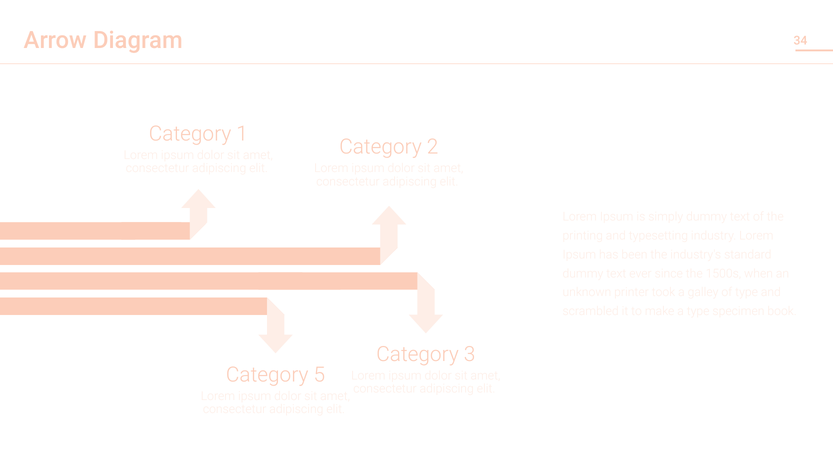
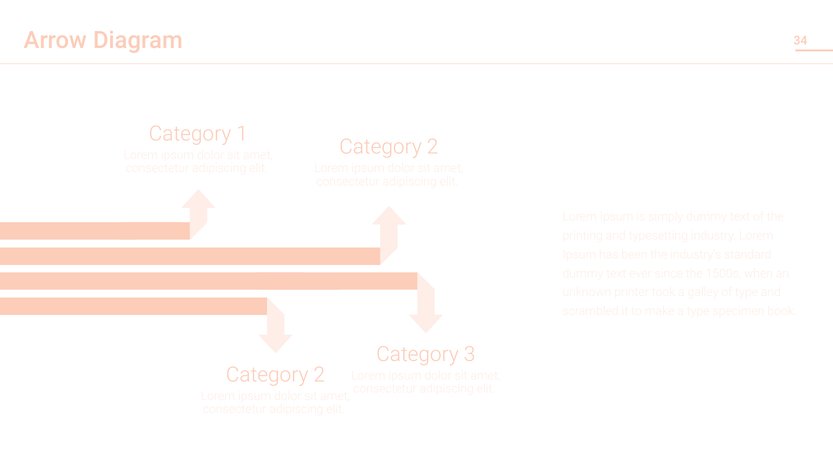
5 at (319, 375): 5 -> 2
